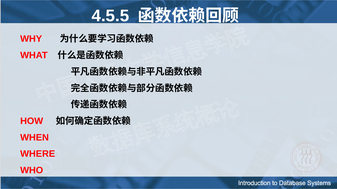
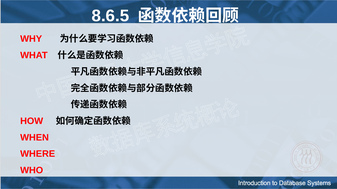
4.5.5: 4.5.5 -> 8.6.5
